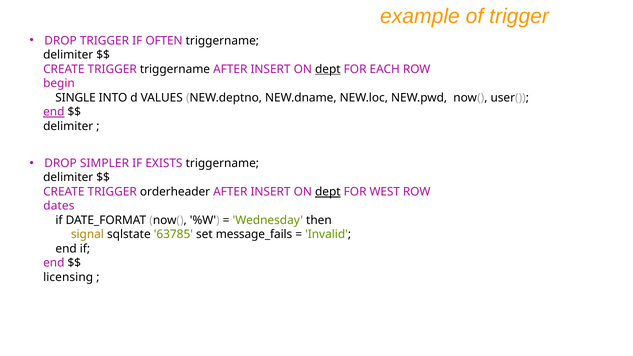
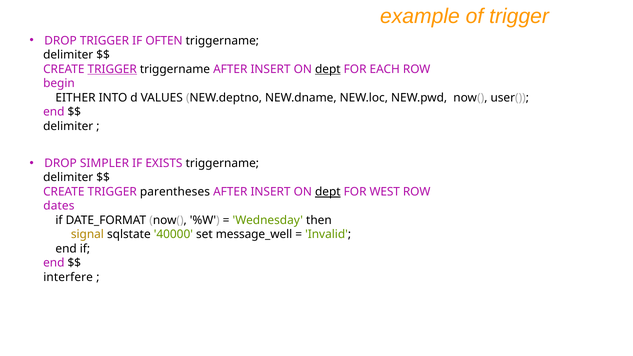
TRIGGER at (112, 69) underline: none -> present
SINGLE: SINGLE -> EITHER
end at (54, 112) underline: present -> none
orderheader: orderheader -> parentheses
63785: 63785 -> 40000
message_fails: message_fails -> message_well
licensing: licensing -> interfere
